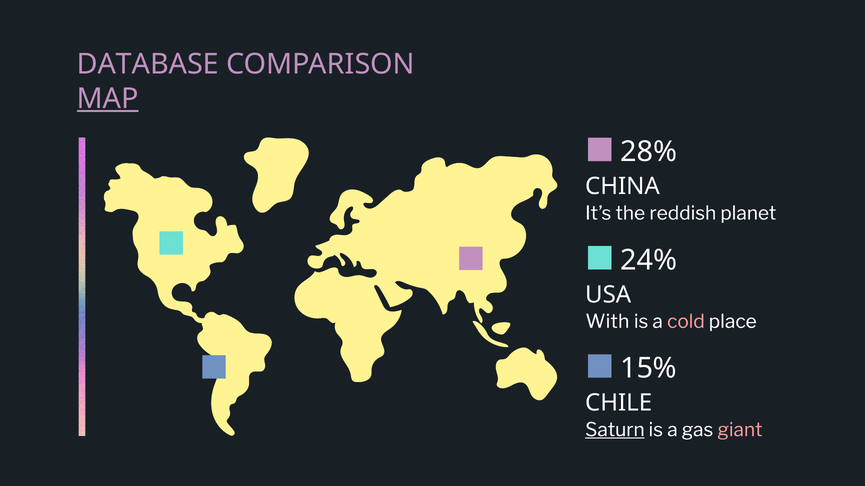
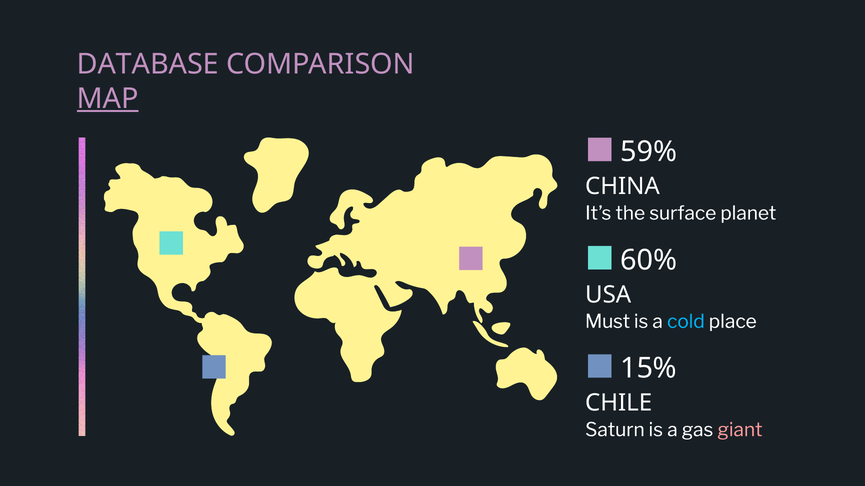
28%: 28% -> 59%
reddish: reddish -> surface
24%: 24% -> 60%
With: With -> Must
cold colour: pink -> light blue
Saturn underline: present -> none
